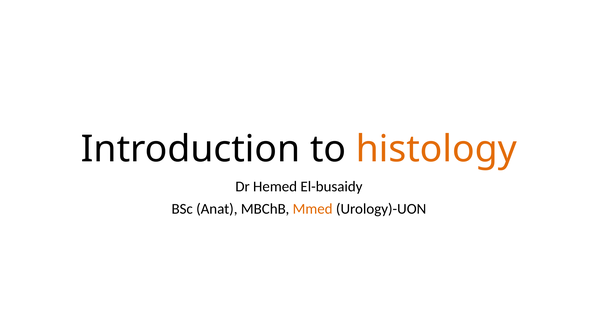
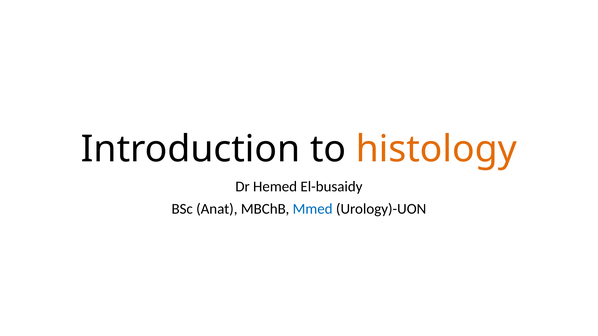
Mmed colour: orange -> blue
